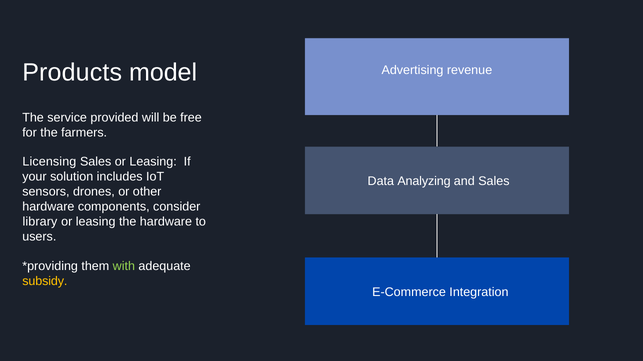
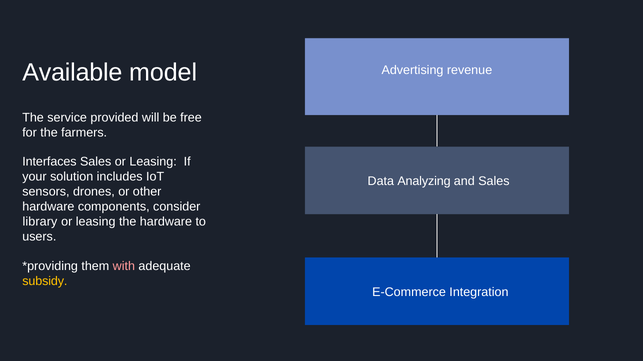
Products: Products -> Available
Licensing: Licensing -> Interfaces
with colour: light green -> pink
